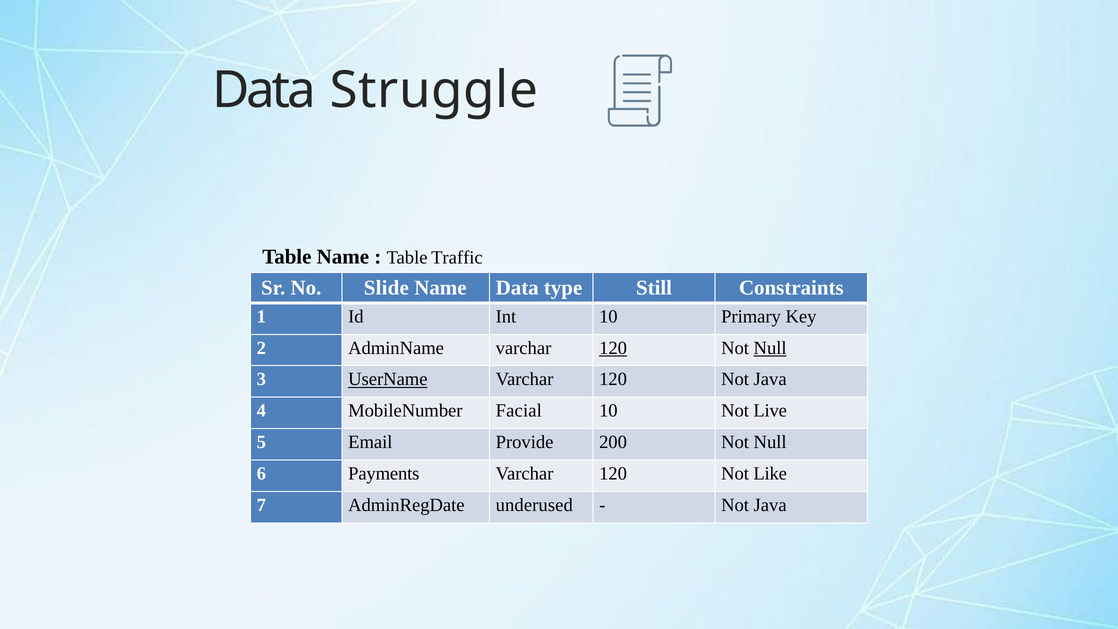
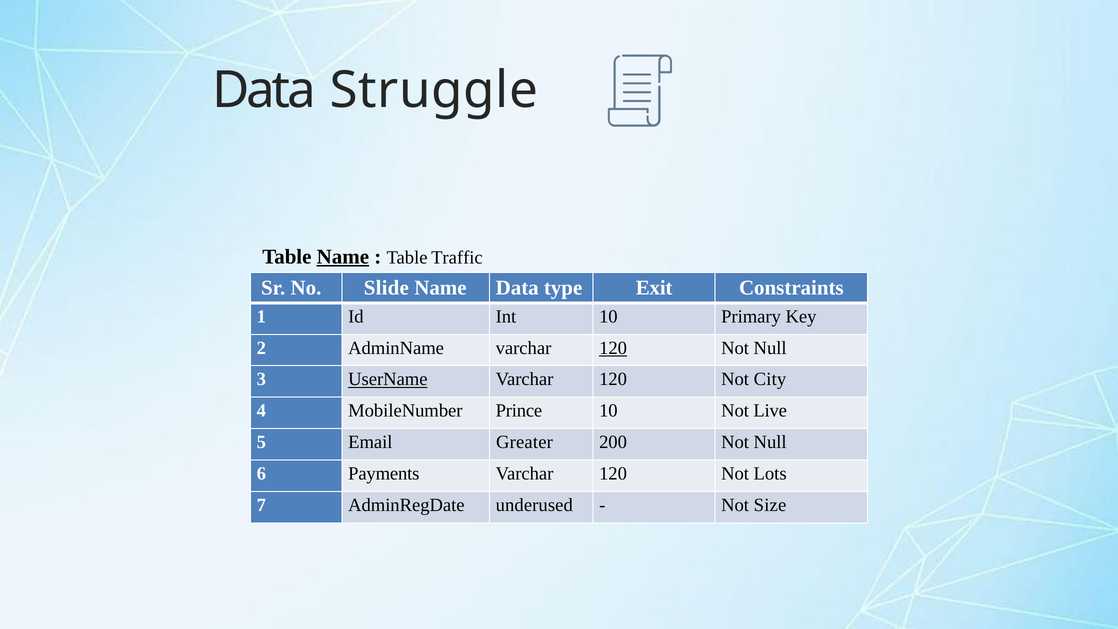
Name at (343, 257) underline: none -> present
Still: Still -> Exit
Null at (770, 348) underline: present -> none
120 Not Java: Java -> City
Facial: Facial -> Prince
Provide: Provide -> Greater
Like: Like -> Lots
Java at (770, 505): Java -> Size
